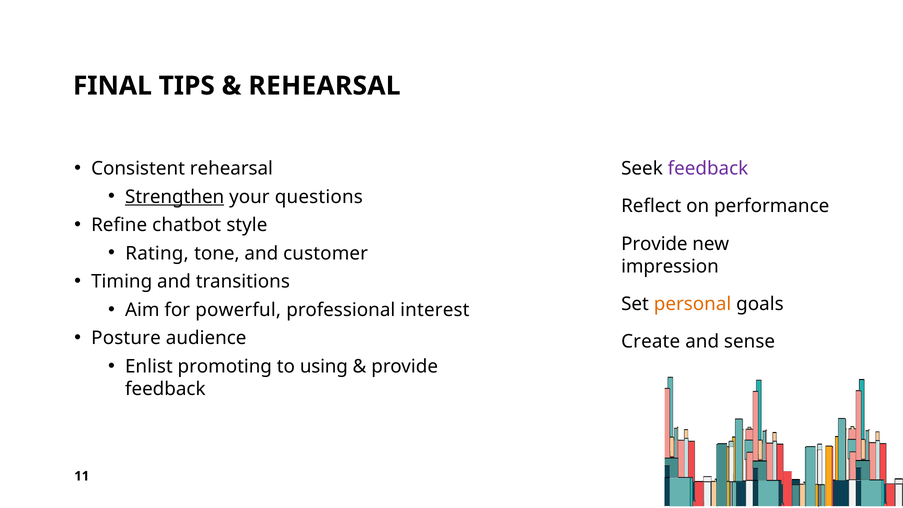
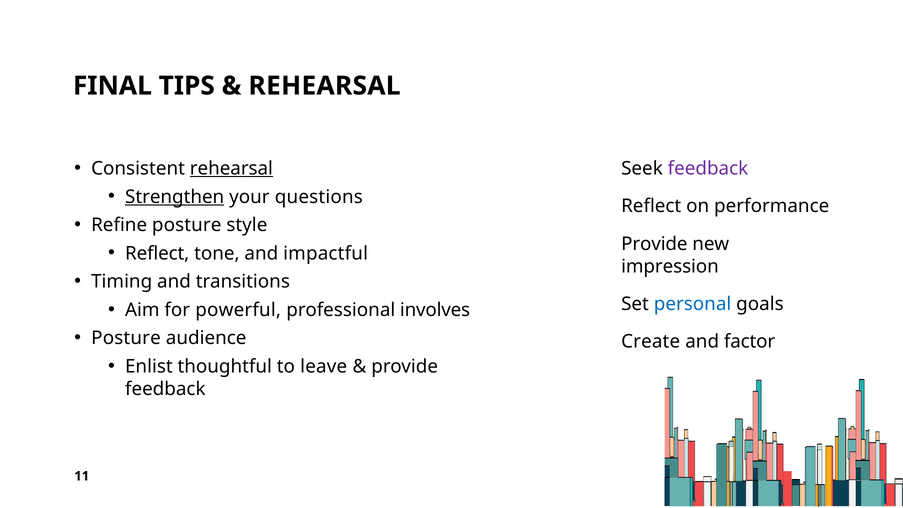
rehearsal at (231, 169) underline: none -> present
Refine chatbot: chatbot -> posture
Rating at (157, 253): Rating -> Reflect
customer: customer -> impactful
personal colour: orange -> blue
interest: interest -> involves
sense: sense -> factor
promoting: promoting -> thoughtful
using: using -> leave
